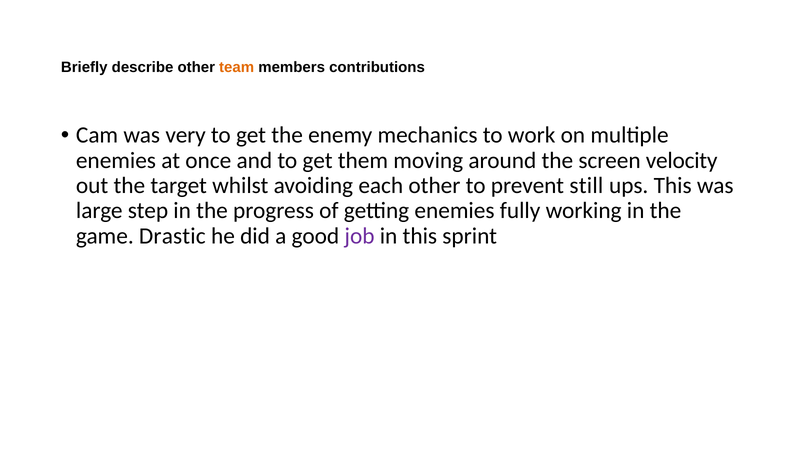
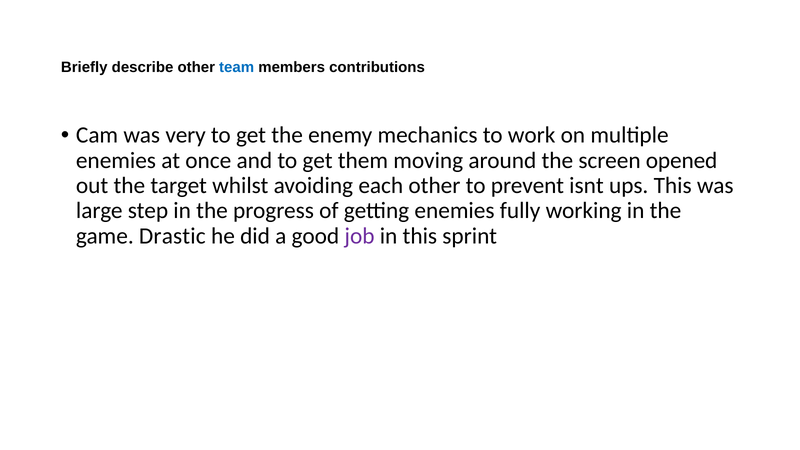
team colour: orange -> blue
velocity: velocity -> opened
still: still -> isnt
